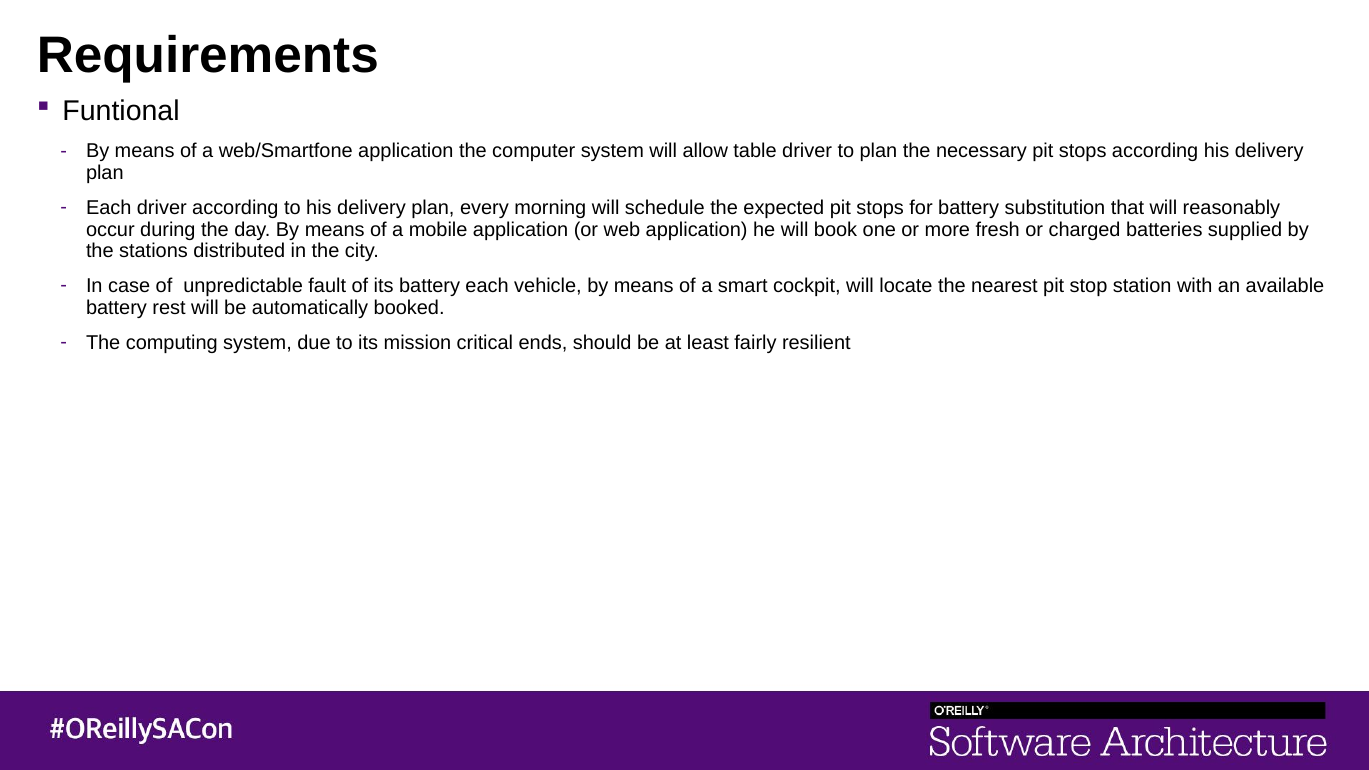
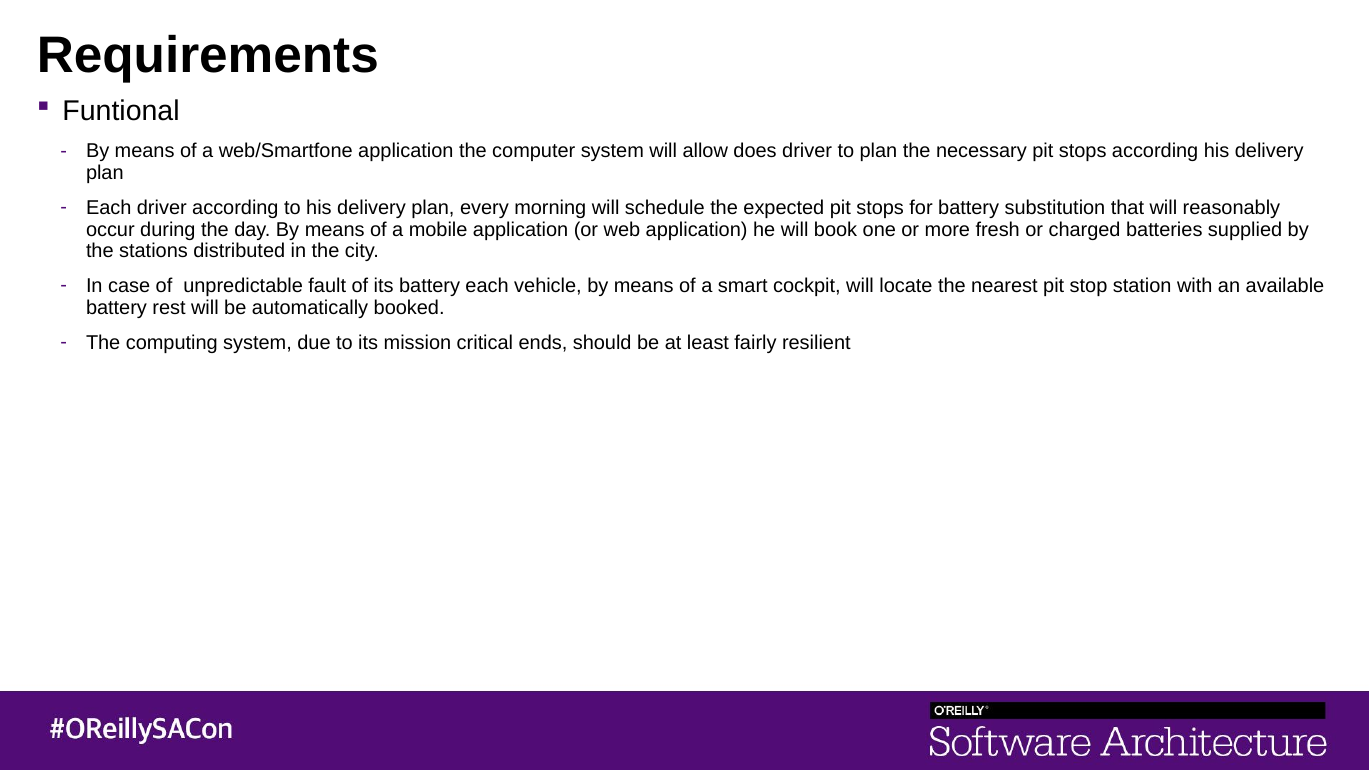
table: table -> does
